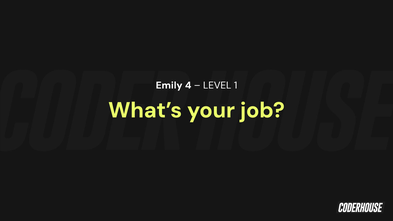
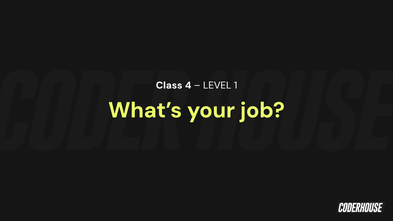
Emily: Emily -> Class
